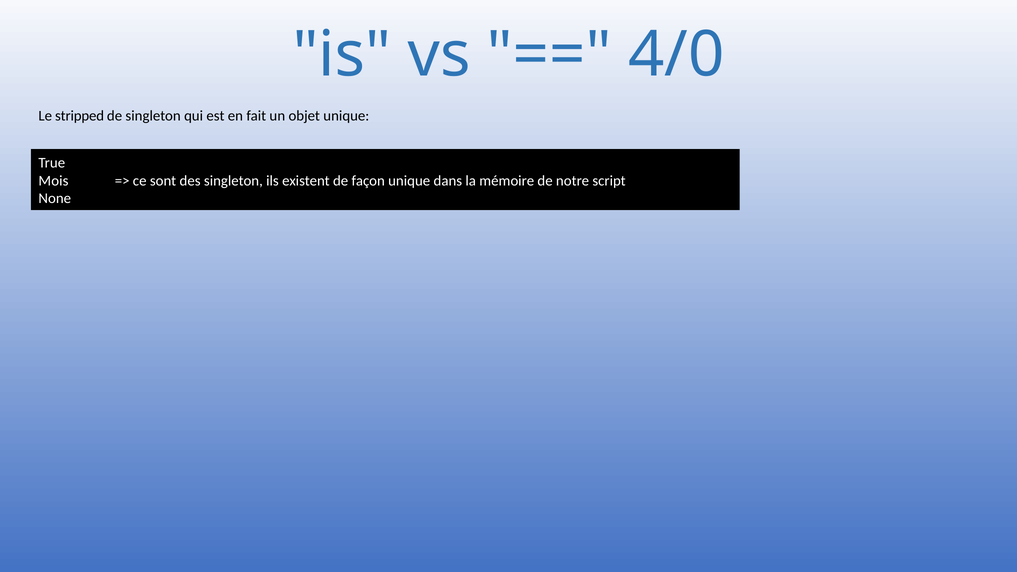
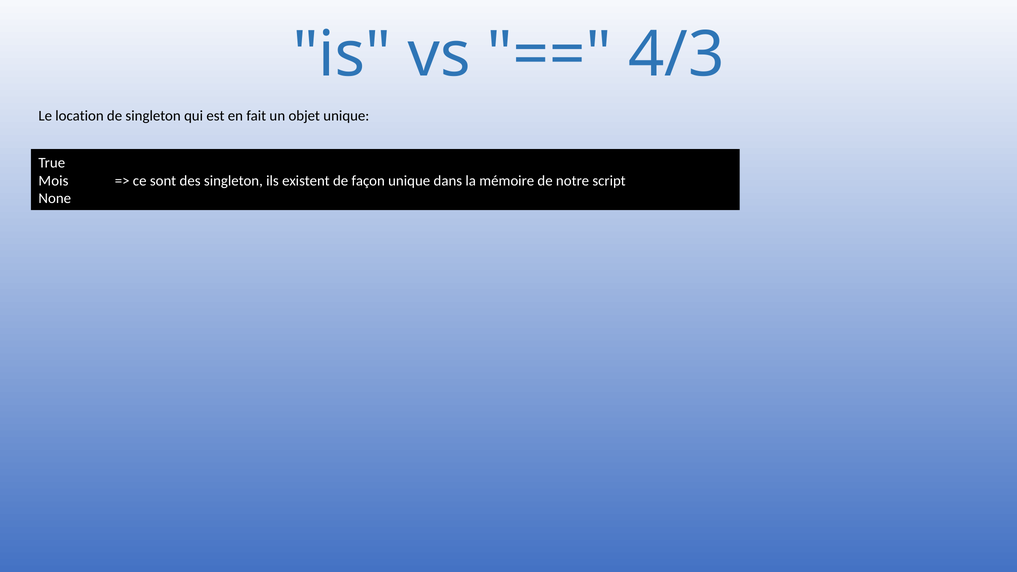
4/0: 4/0 -> 4/3
stripped: stripped -> location
